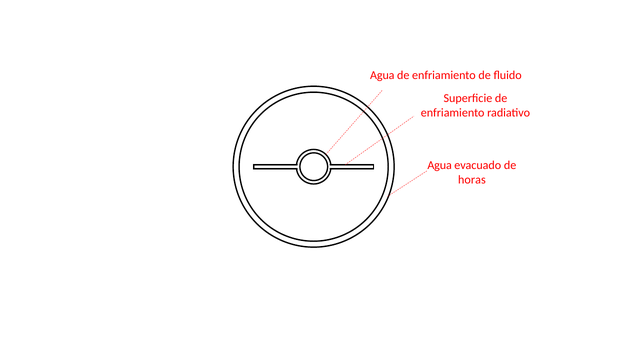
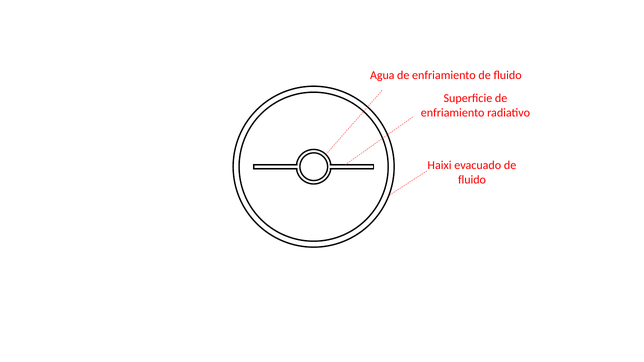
Agua at (440, 166): Agua -> Haixi
horas at (472, 180): horas -> fluido
